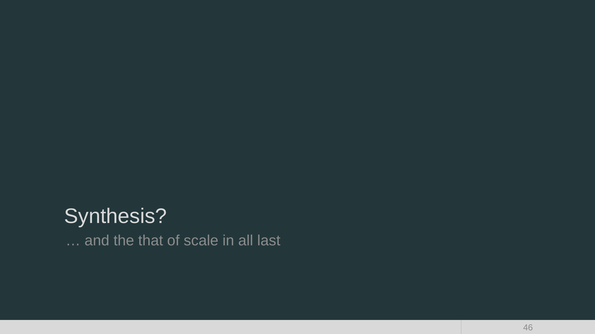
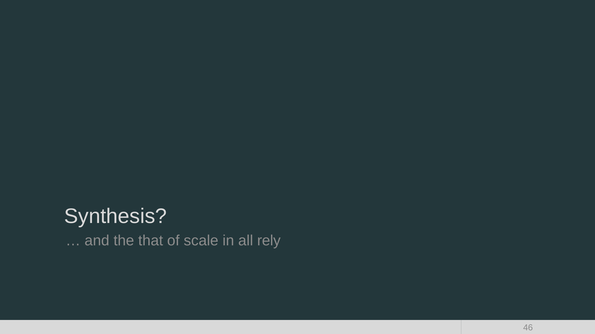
last: last -> rely
